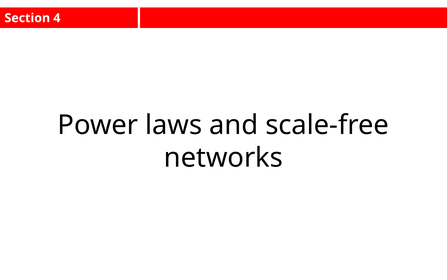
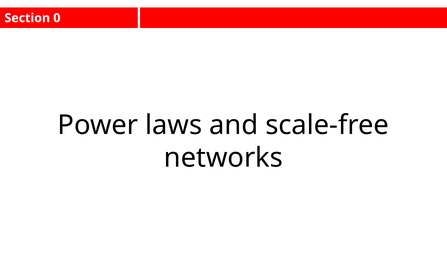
4: 4 -> 0
